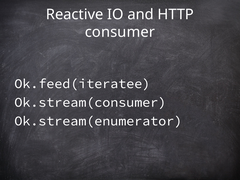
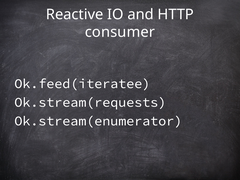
Ok.stream(consumer: Ok.stream(consumer -> Ok.stream(requests
